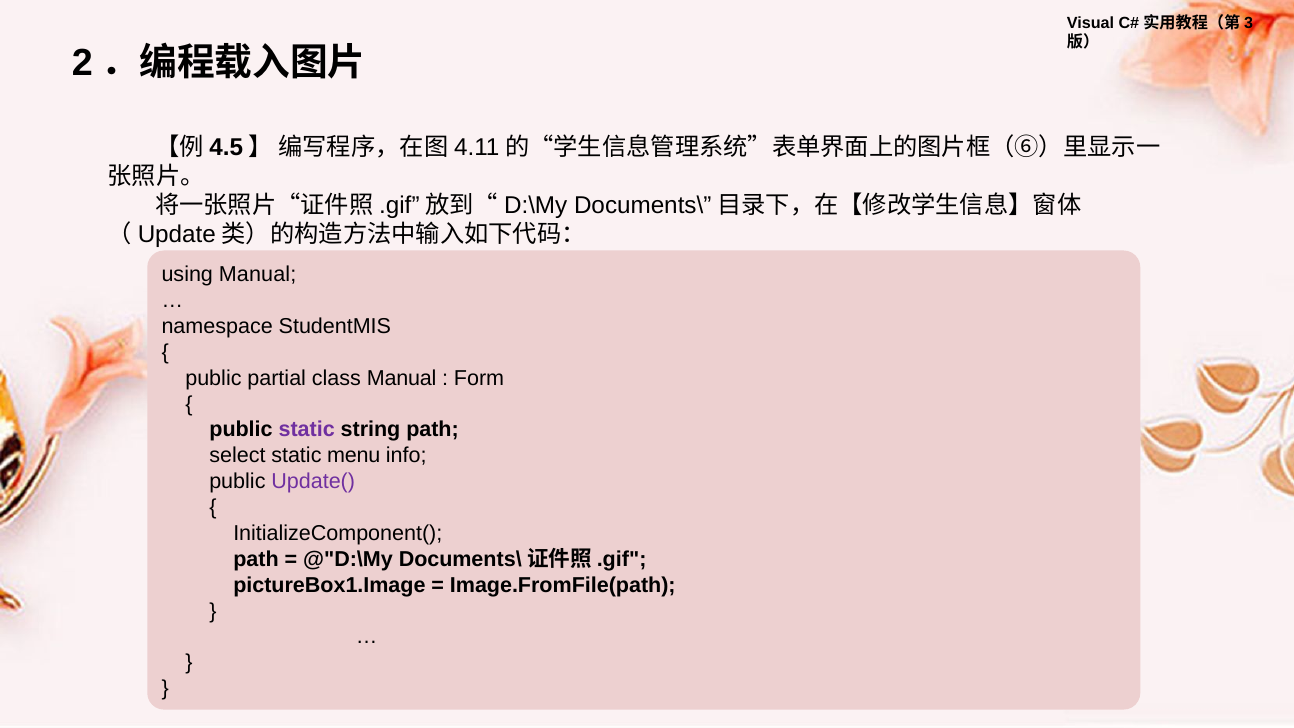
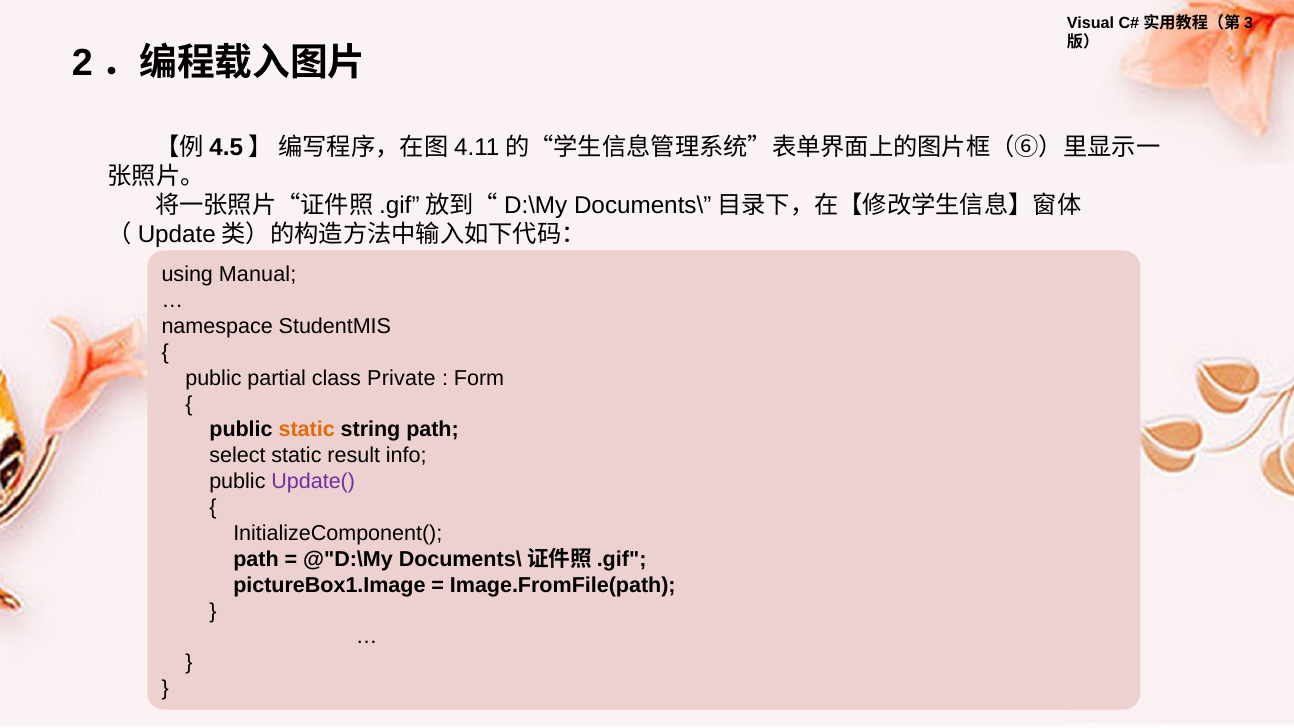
class Manual: Manual -> Private
static at (307, 430) colour: purple -> orange
menu: menu -> result
